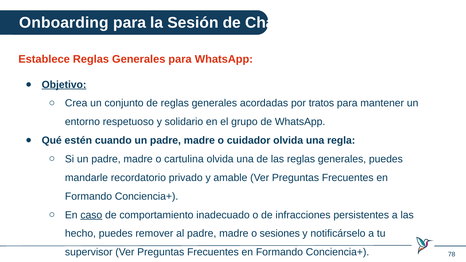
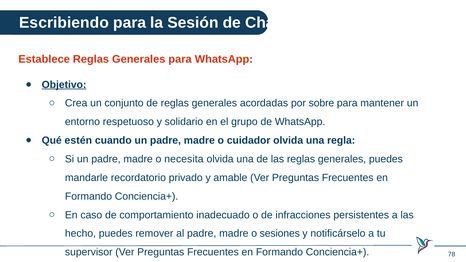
Onboarding: Onboarding -> Escribiendo
tratos: tratos -> sobre
cartulina: cartulina -> necesita
caso underline: present -> none
